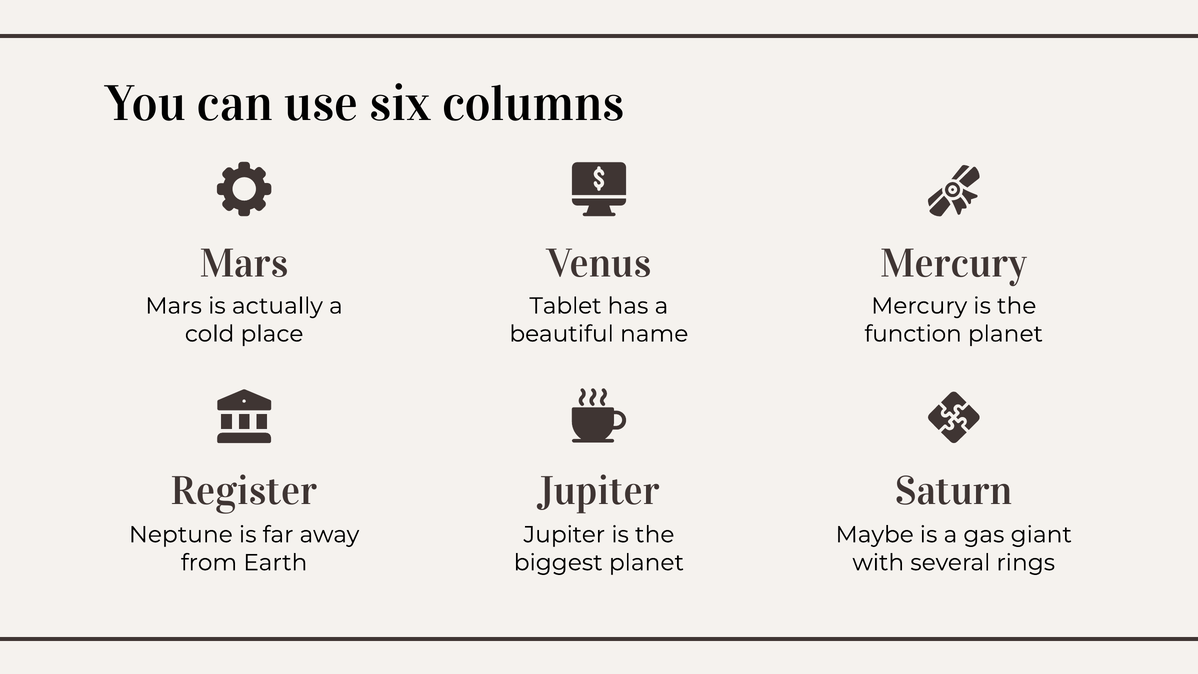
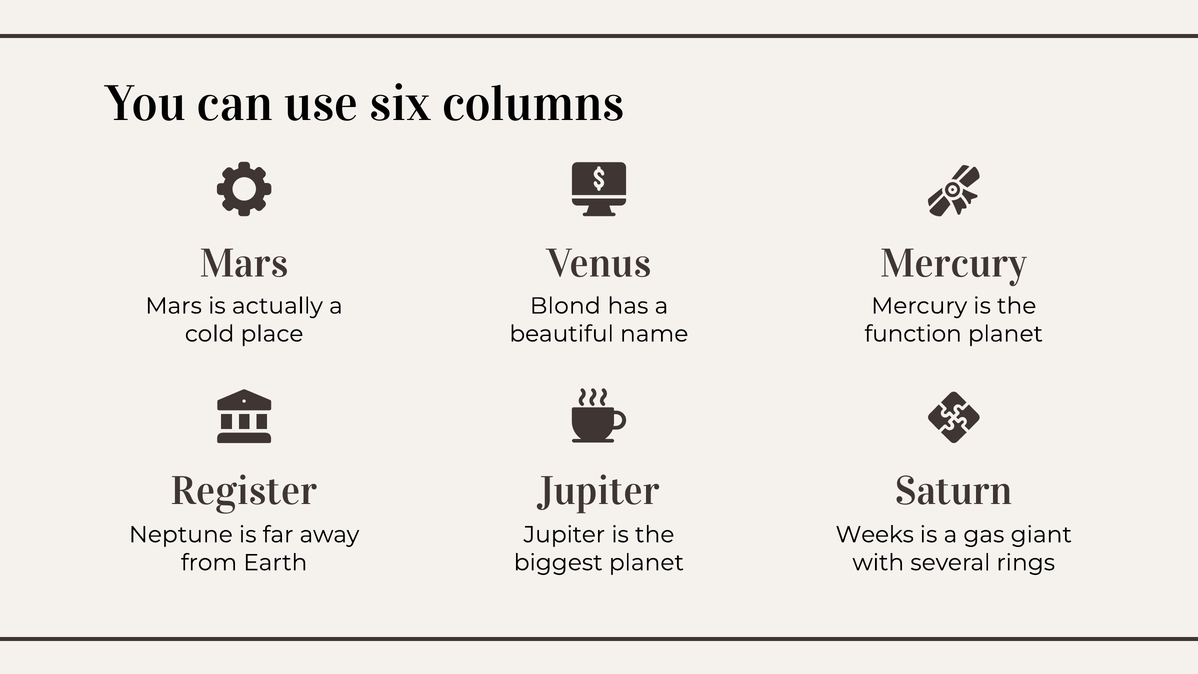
Tablet: Tablet -> Blond
Maybe: Maybe -> Weeks
